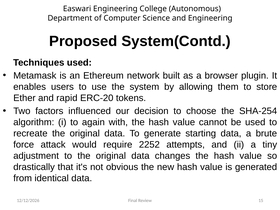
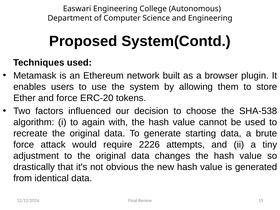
and rapid: rapid -> force
SHA-254: SHA-254 -> SHA-538
2252: 2252 -> 2226
